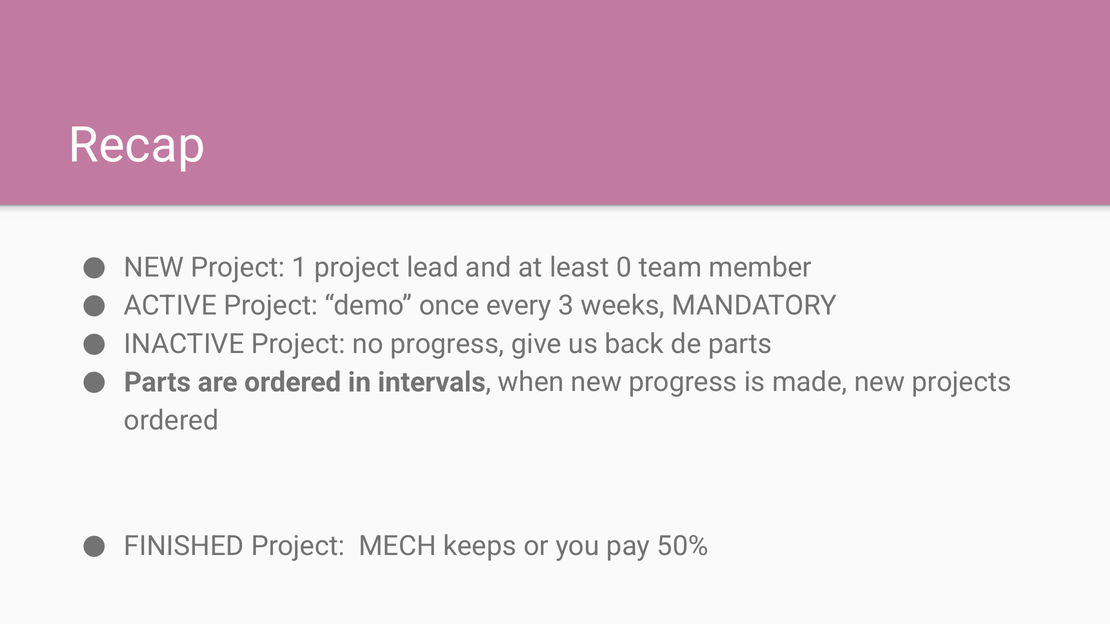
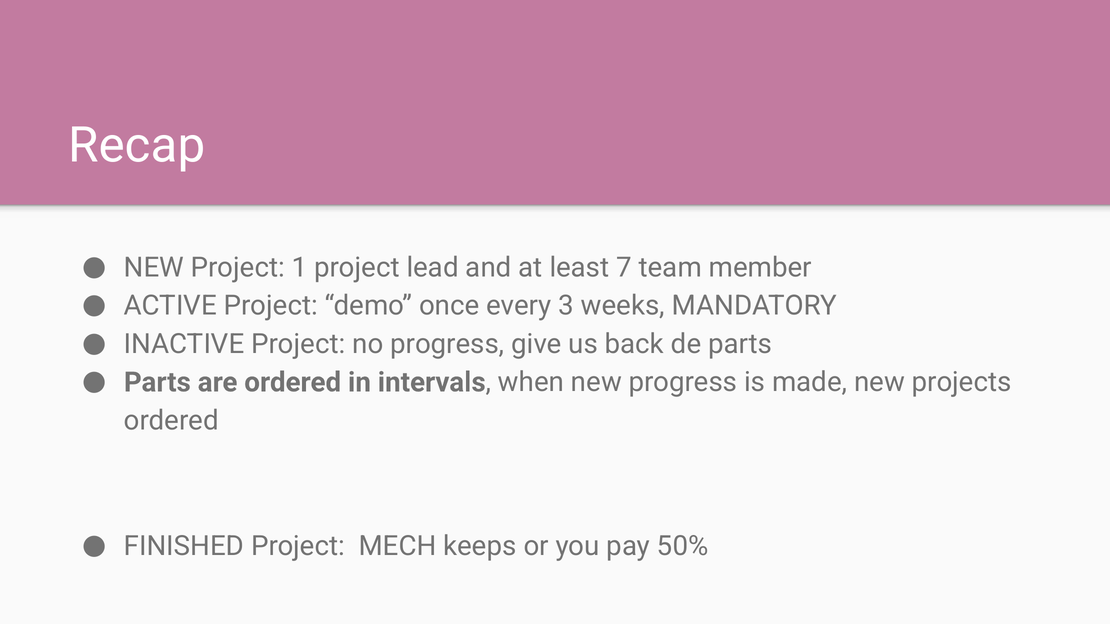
0: 0 -> 7
